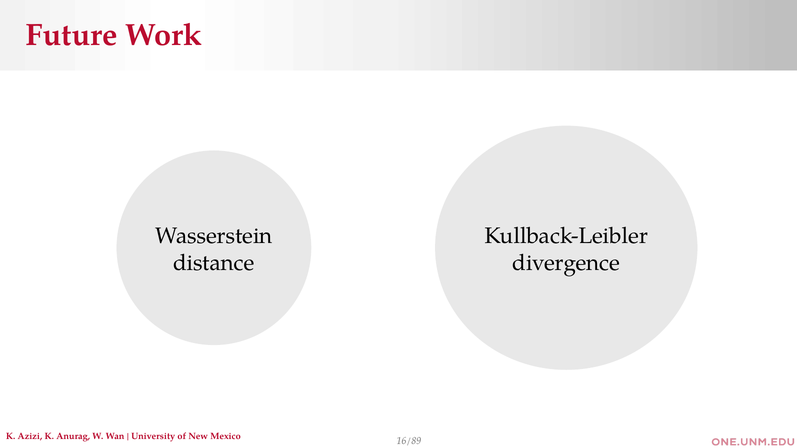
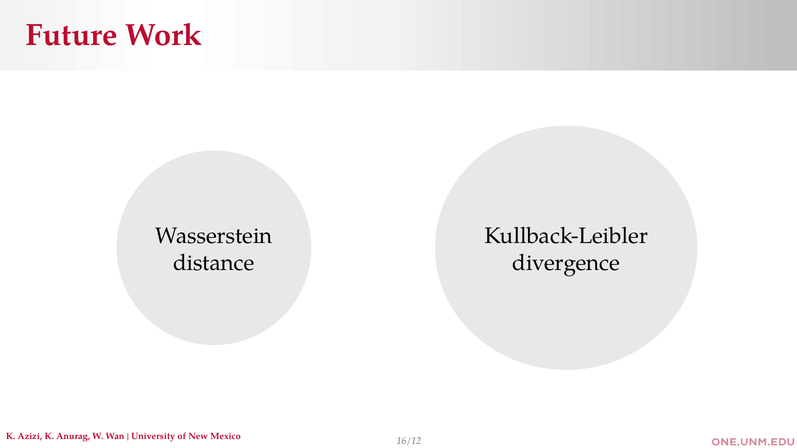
/89: /89 -> /12
